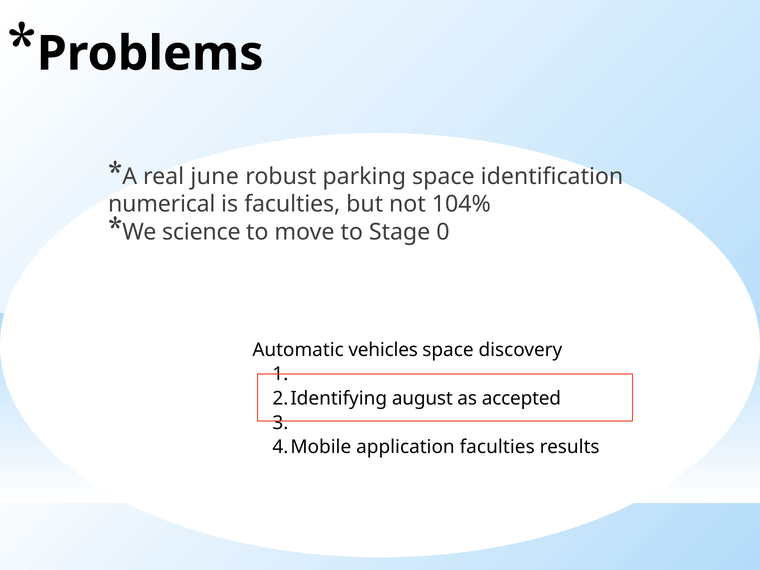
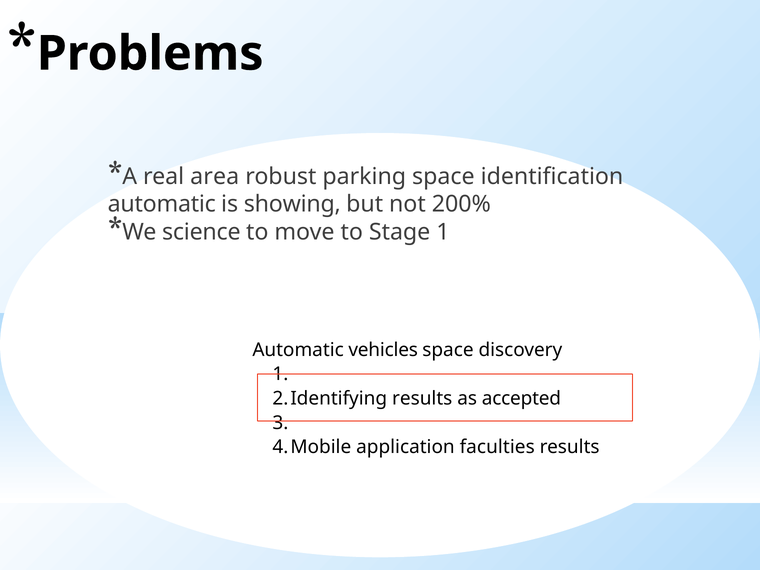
june: june -> area
numerical at (162, 204): numerical -> automatic
is faculties: faculties -> showing
104%: 104% -> 200%
Stage 0: 0 -> 1
august at (422, 399): august -> results
